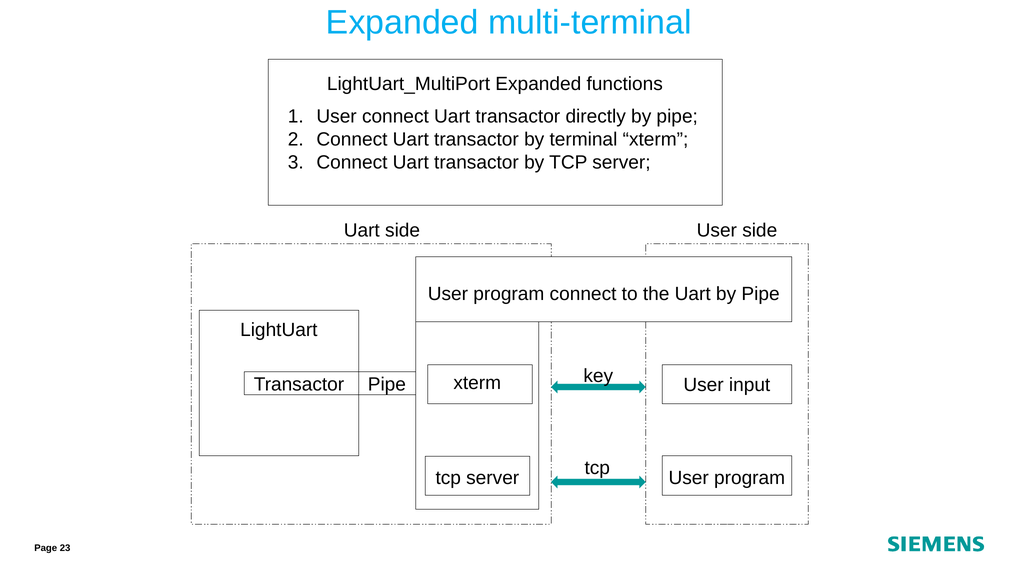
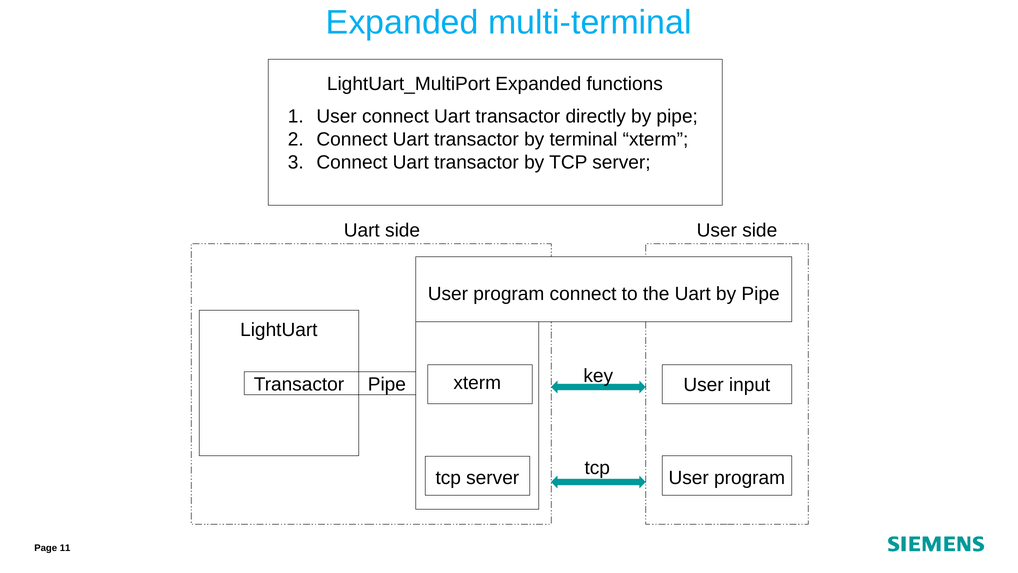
23: 23 -> 11
